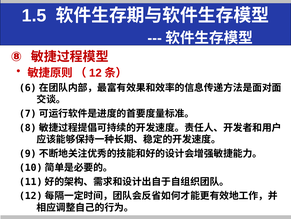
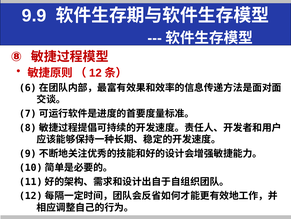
1.5: 1.5 -> 9.9
